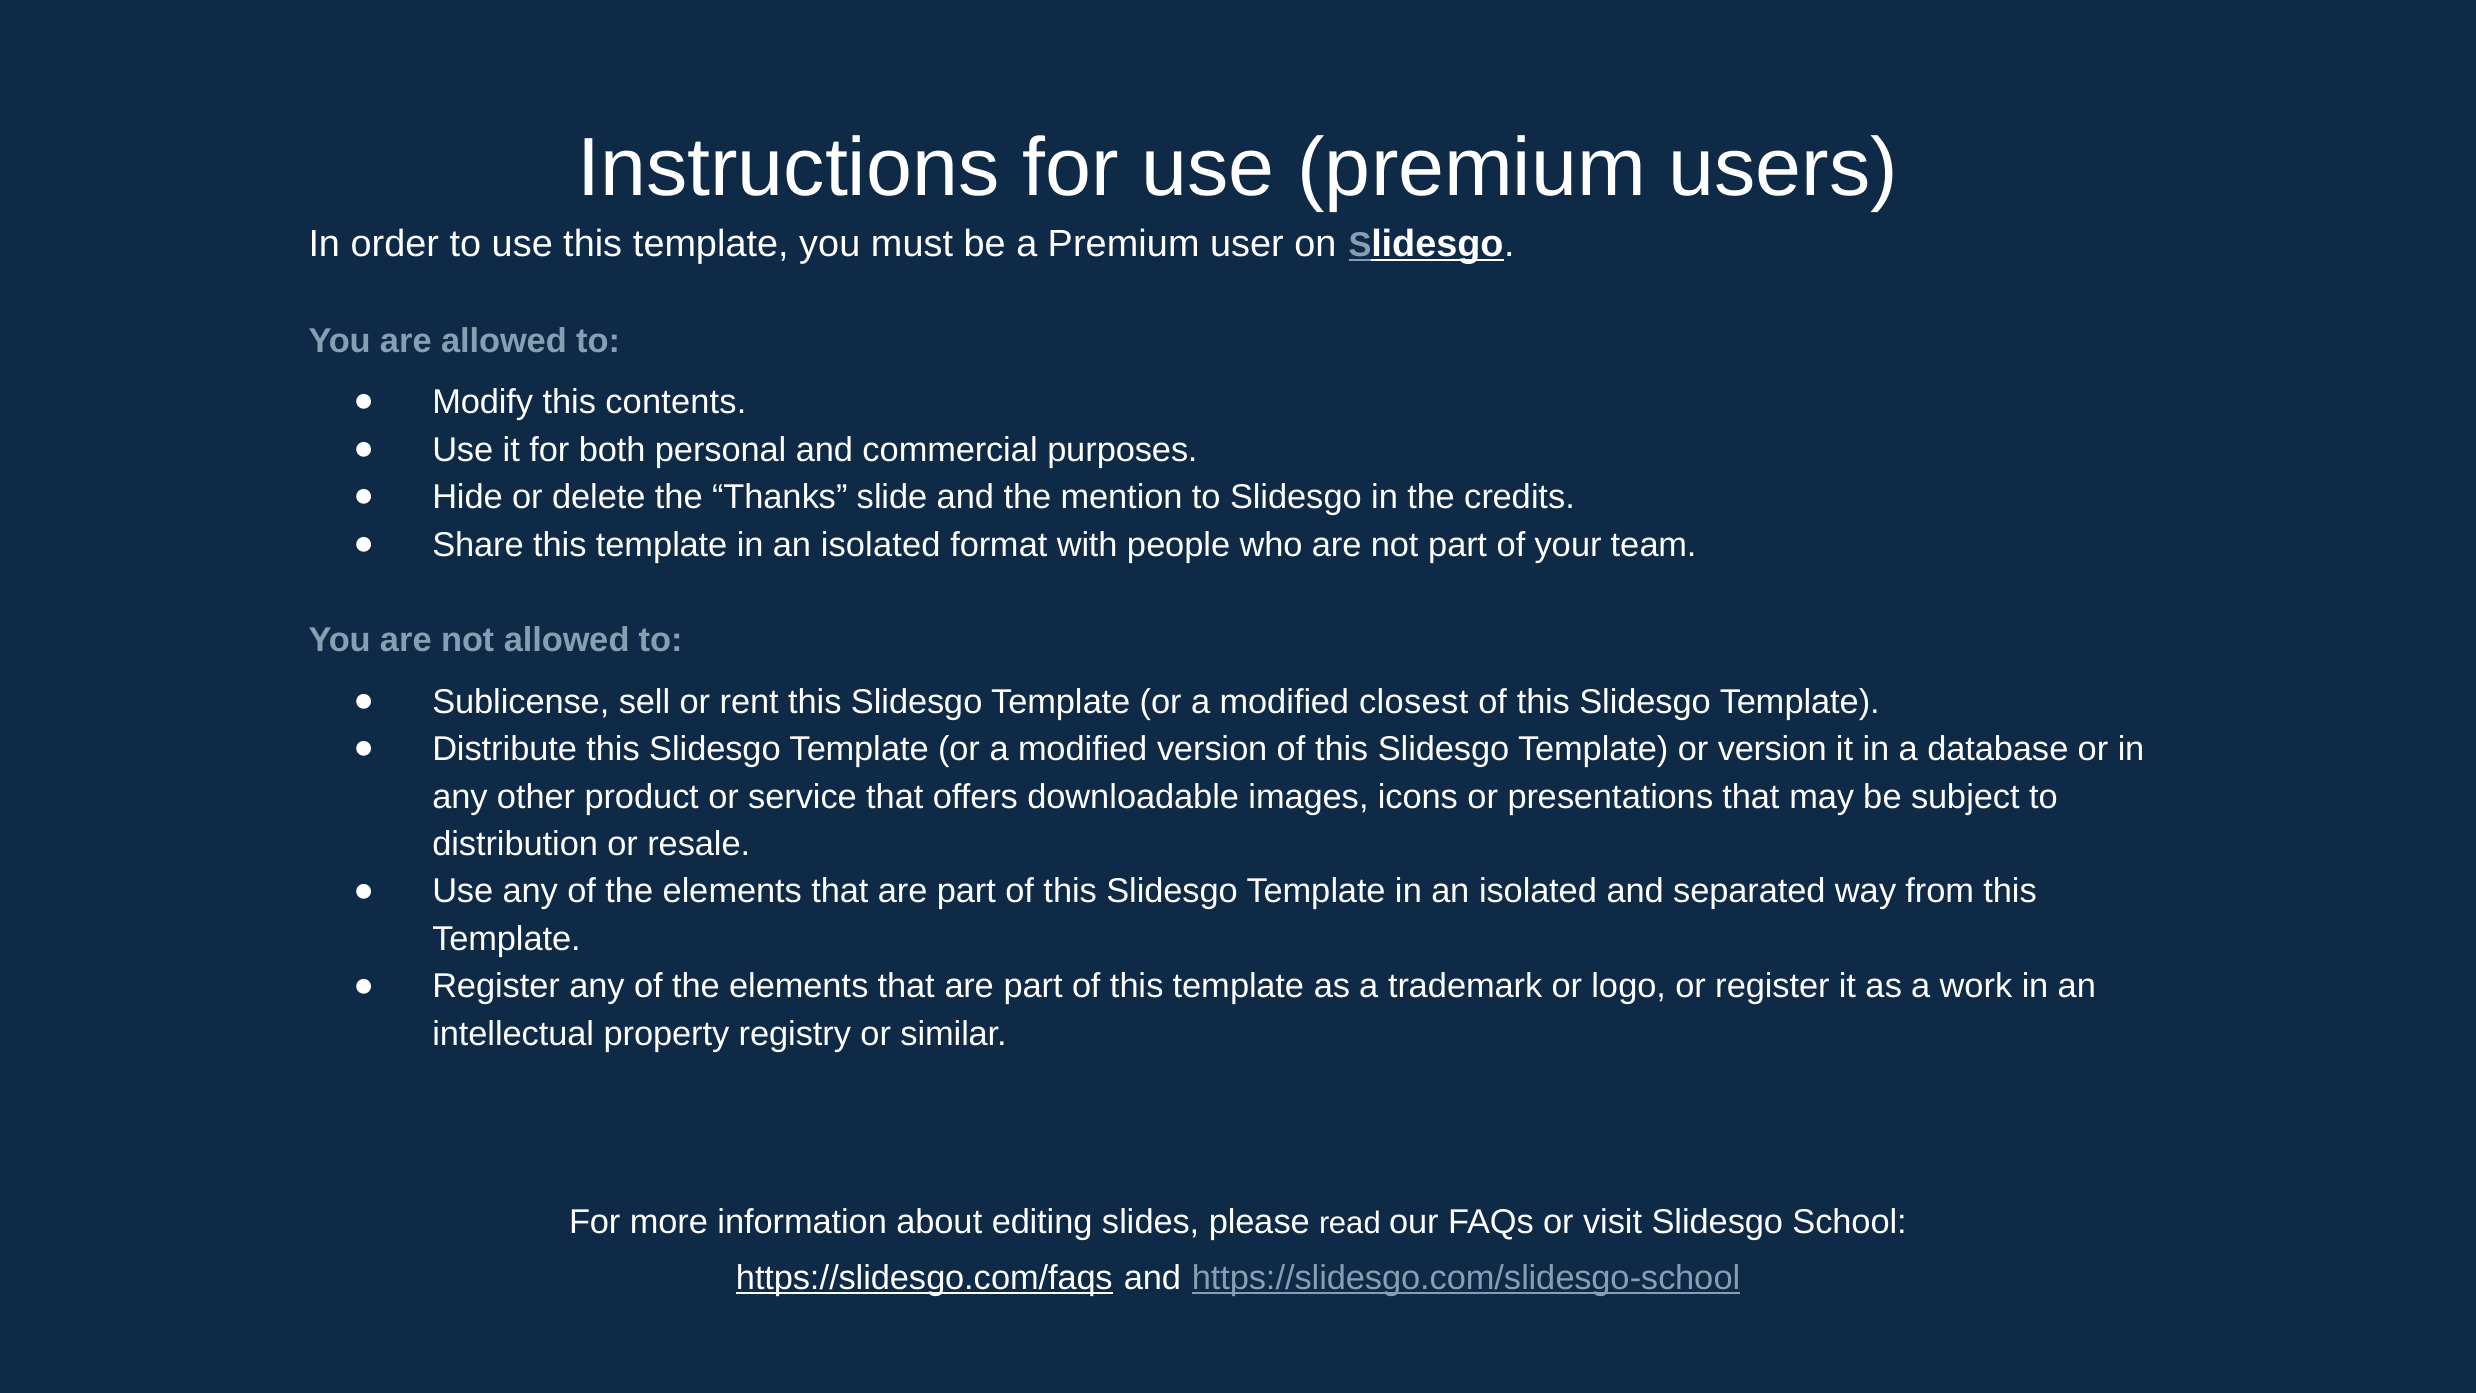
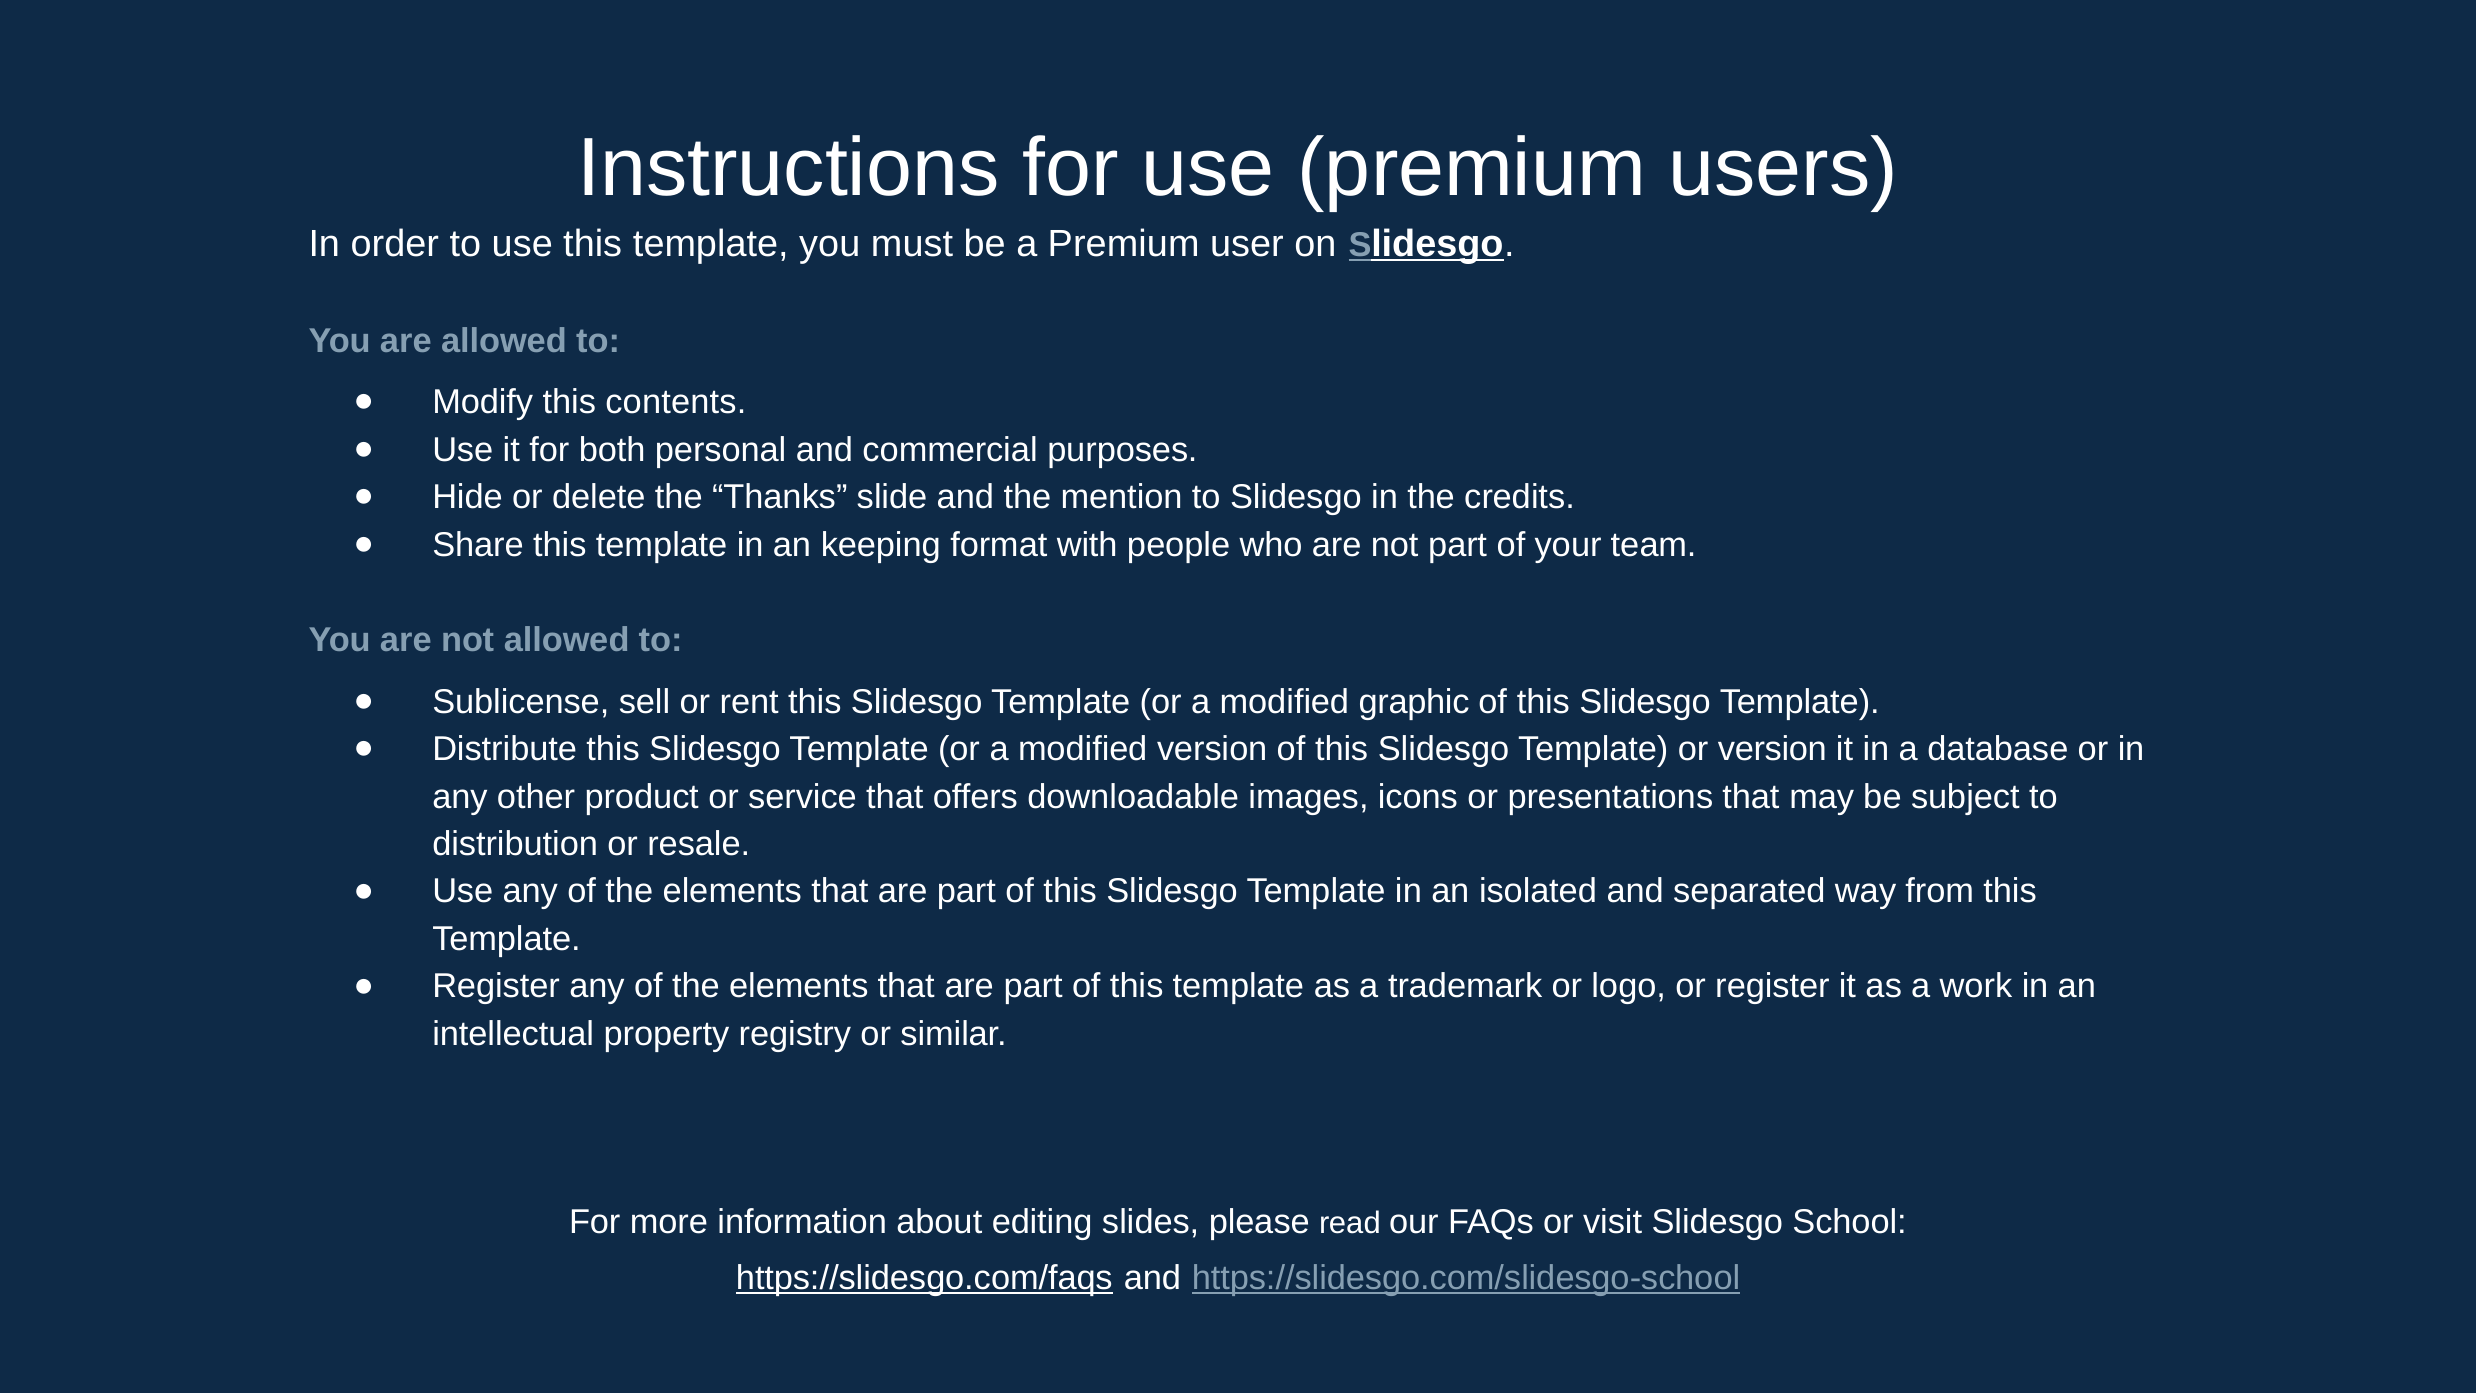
isolated at (881, 545): isolated -> keeping
closest: closest -> graphic
